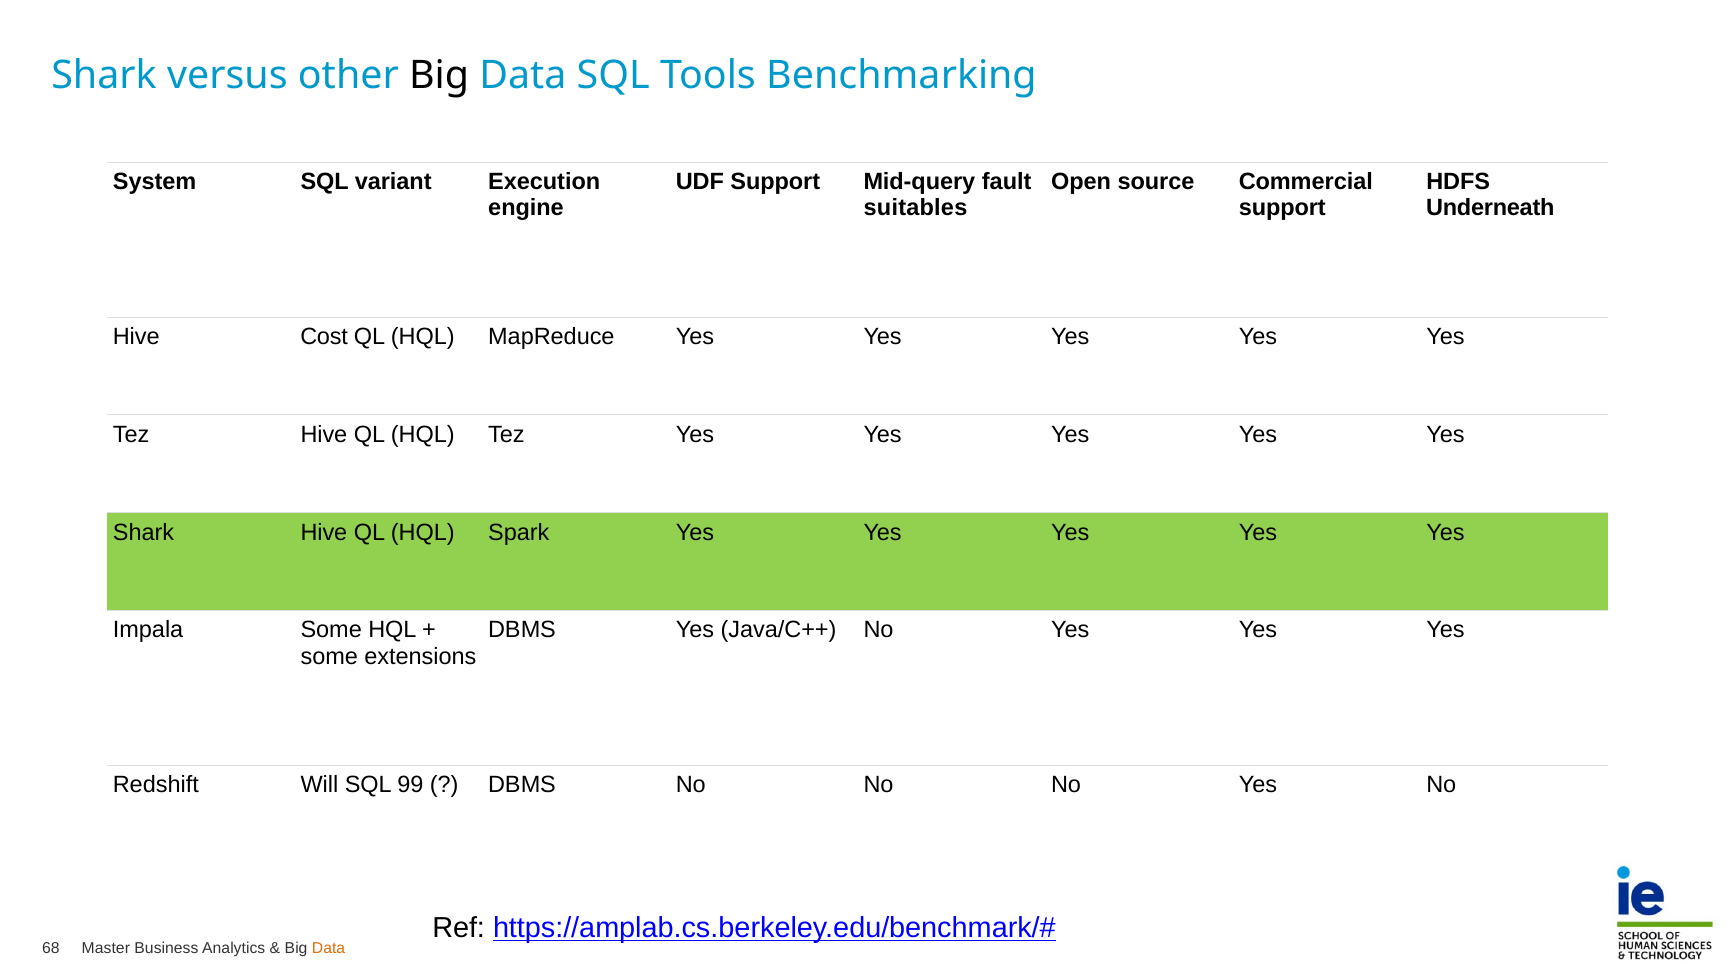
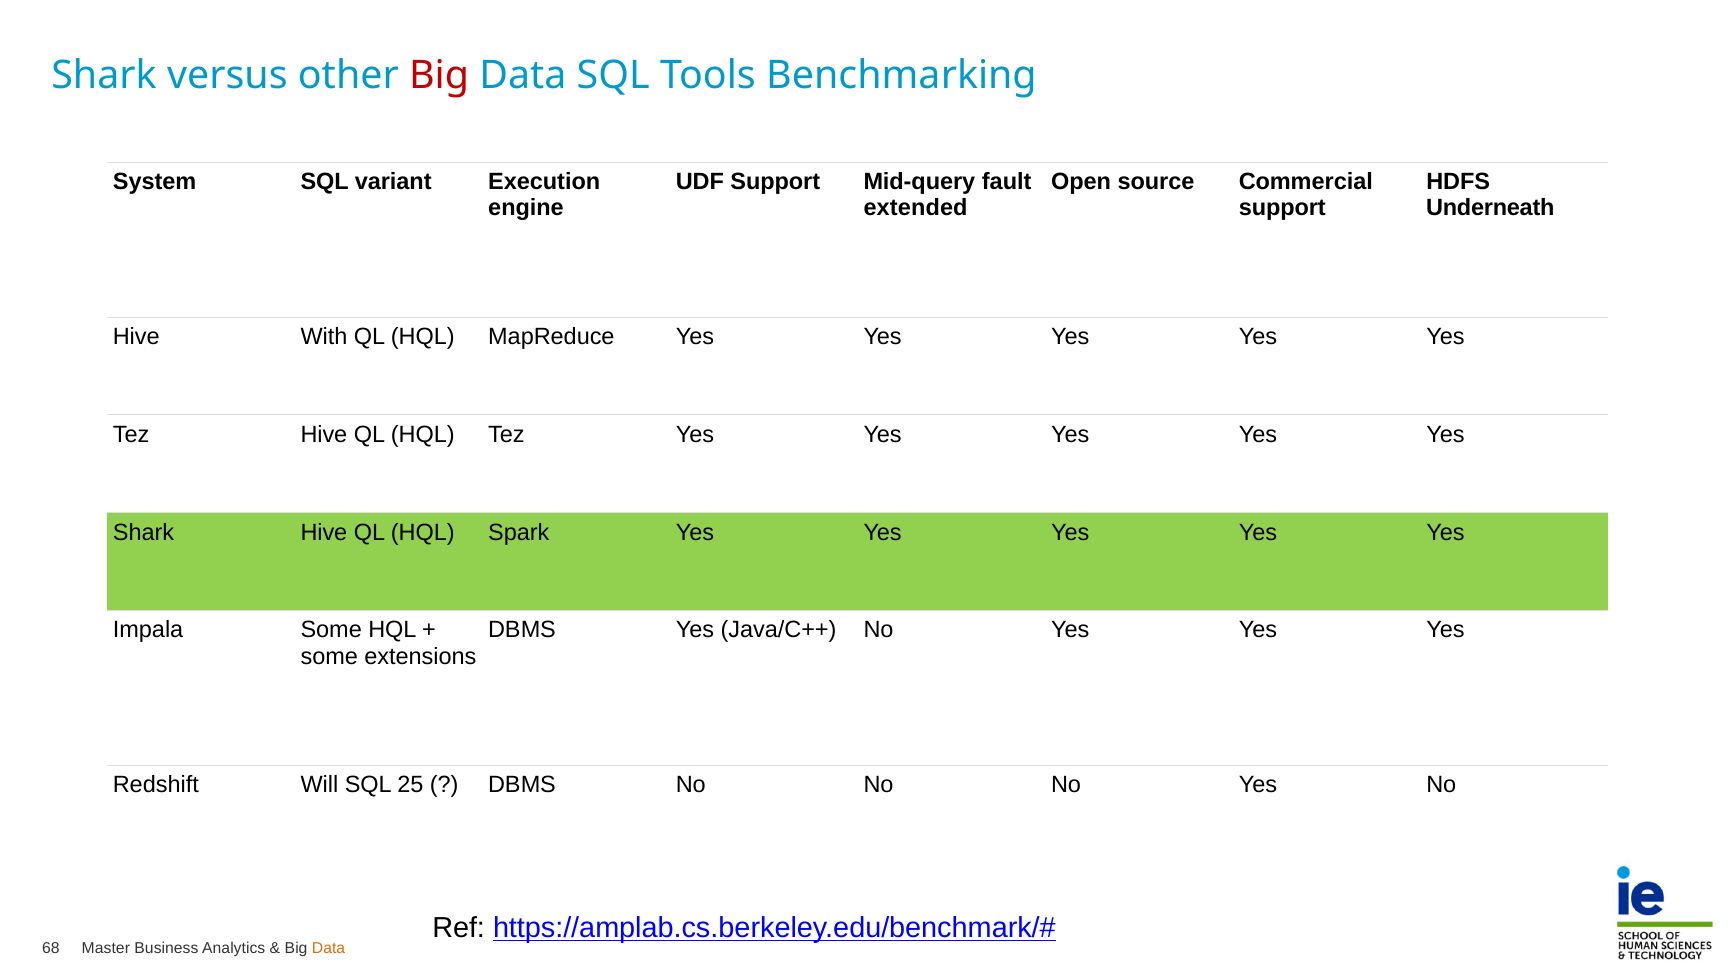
Big at (439, 76) colour: black -> red
suitables: suitables -> extended
Cost: Cost -> With
99: 99 -> 25
